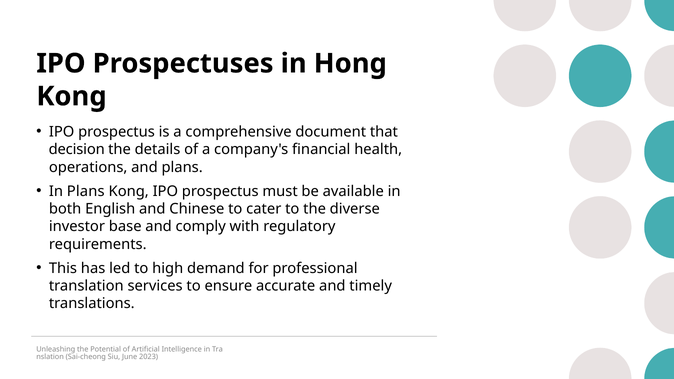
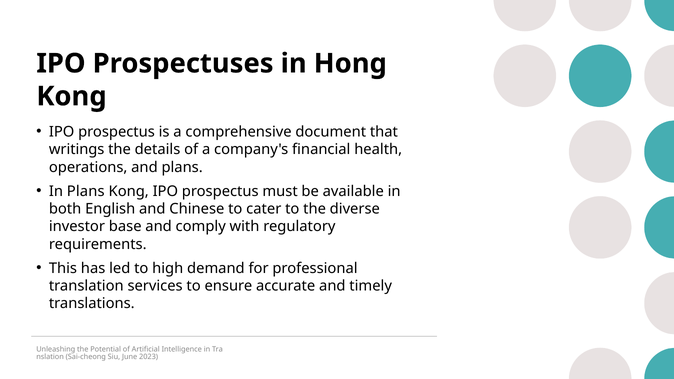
decision: decision -> writings
